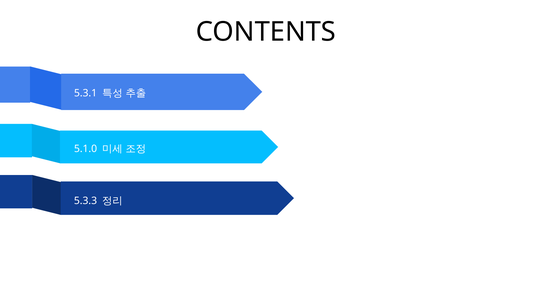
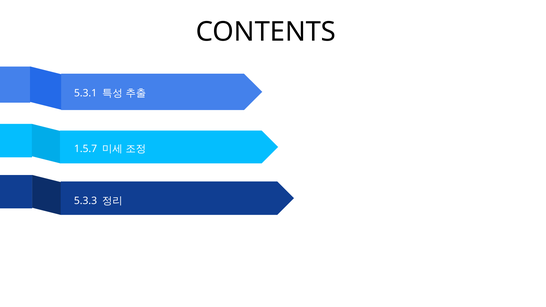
5.1.0: 5.1.0 -> 1.5.7
